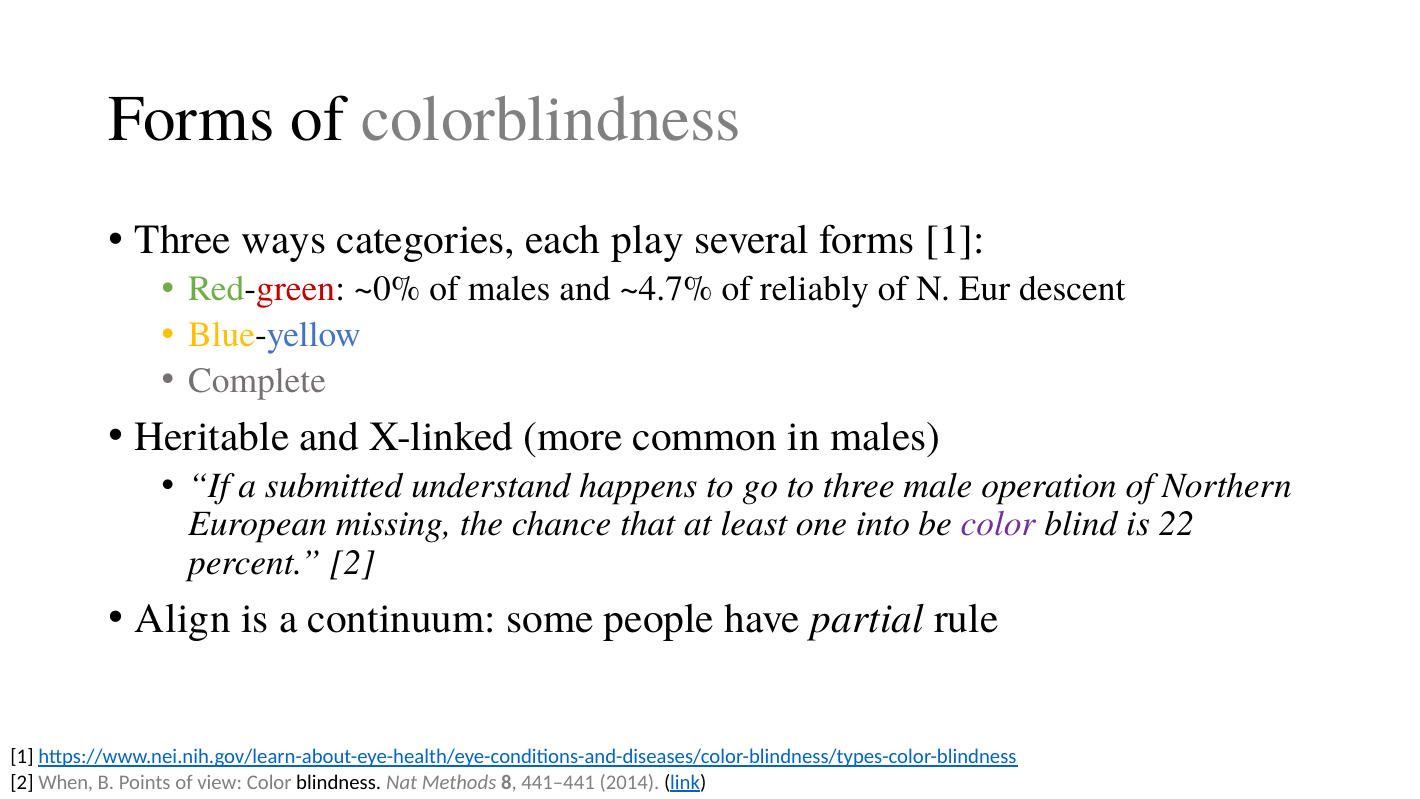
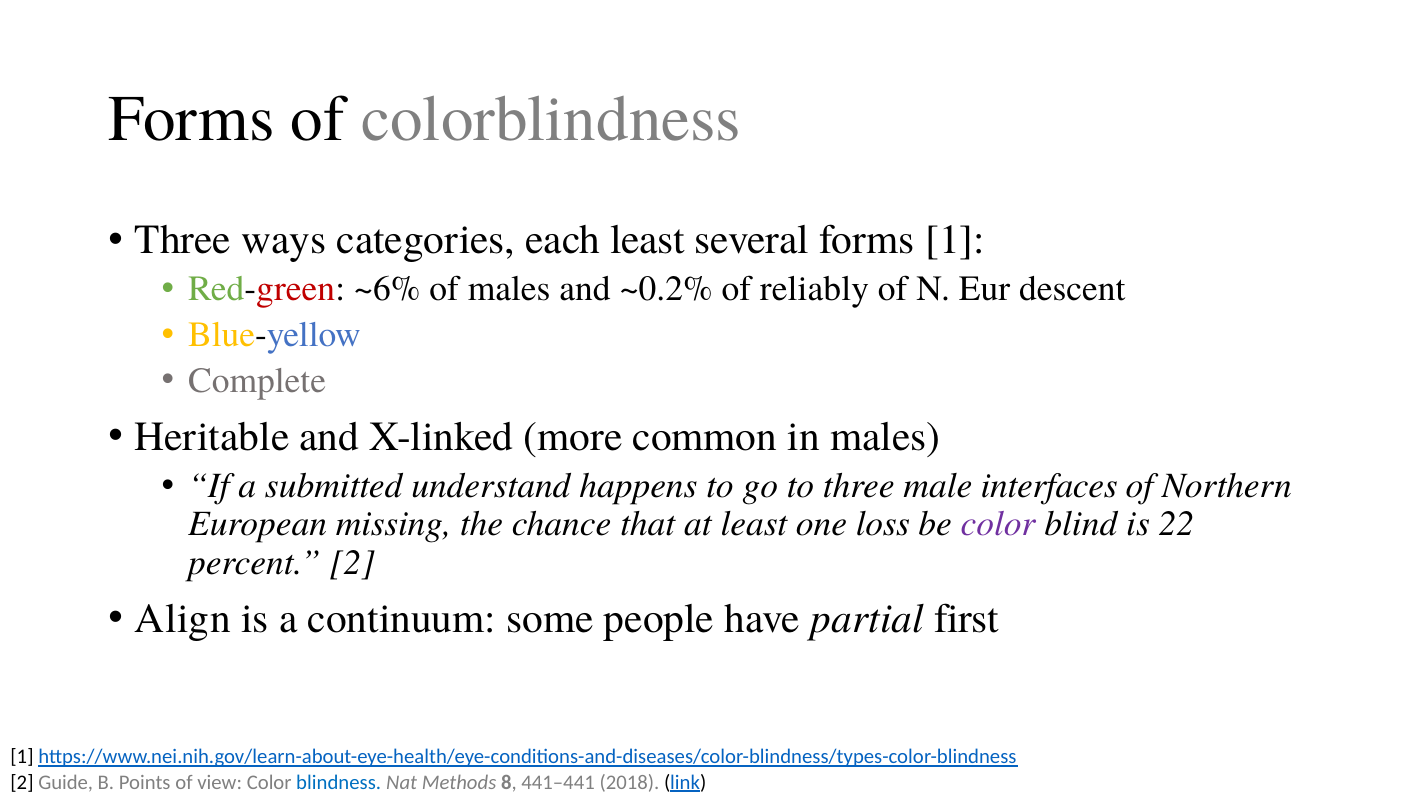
each play: play -> least
~0%: ~0% -> ~6%
~4.7%: ~4.7% -> ~0.2%
operation: operation -> interfaces
into: into -> loss
rule: rule -> first
When: When -> Guide
blindness colour: black -> blue
2014: 2014 -> 2018
